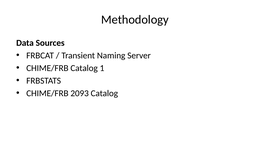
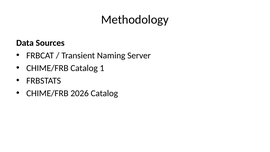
2093: 2093 -> 2026
